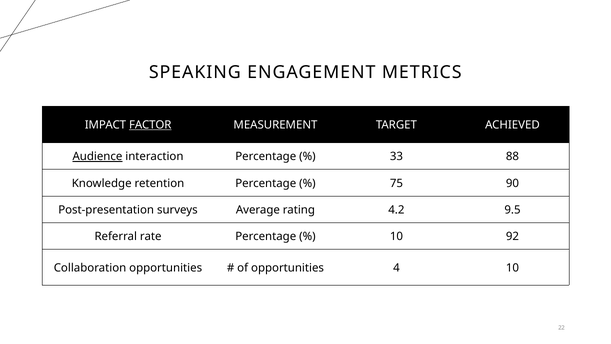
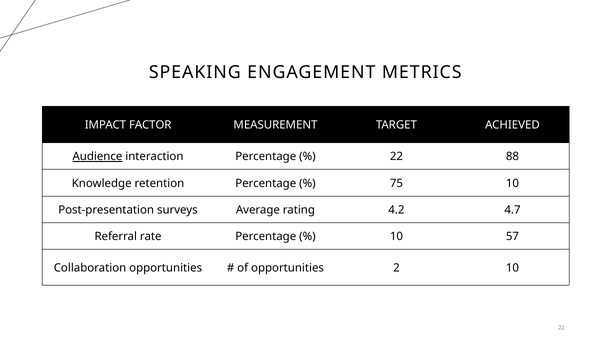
FACTOR underline: present -> none
33 at (396, 157): 33 -> 22
75 90: 90 -> 10
9.5: 9.5 -> 4.7
92: 92 -> 57
4: 4 -> 2
